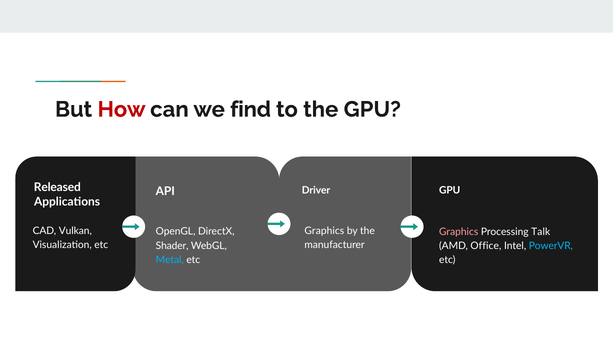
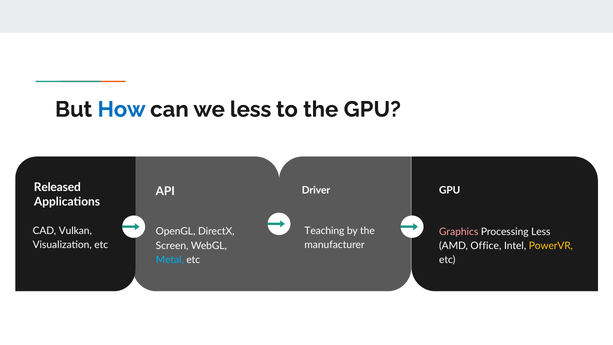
How colour: red -> blue
we find: find -> less
Graphics at (324, 231): Graphics -> Teaching
Processing Talk: Talk -> Less
Shader: Shader -> Screen
PowerVR colour: light blue -> yellow
